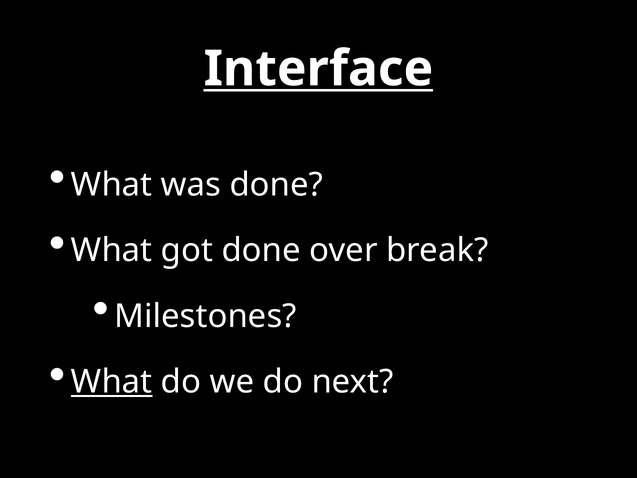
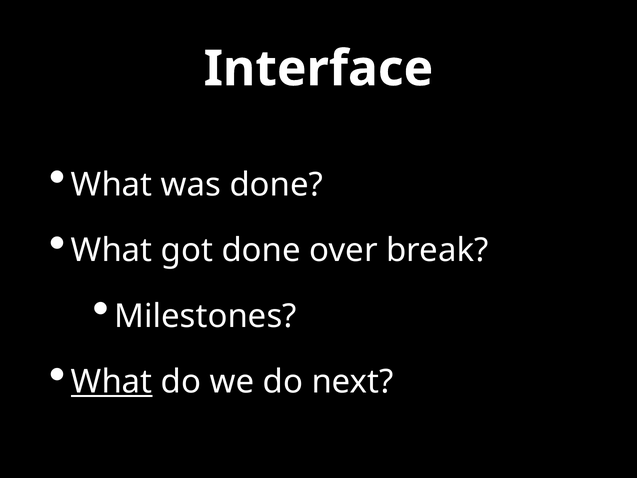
Interface underline: present -> none
